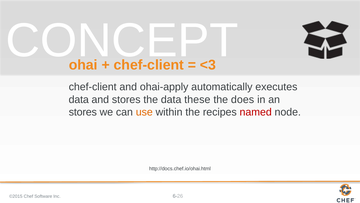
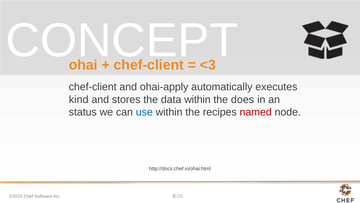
data at (79, 99): data -> kind
data these: these -> within
stores at (83, 112): stores -> status
use colour: orange -> blue
